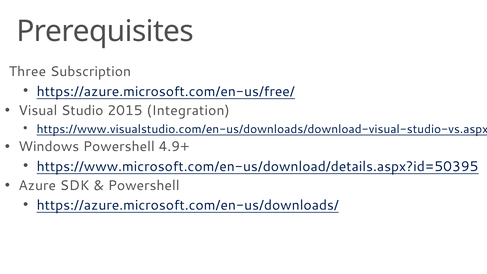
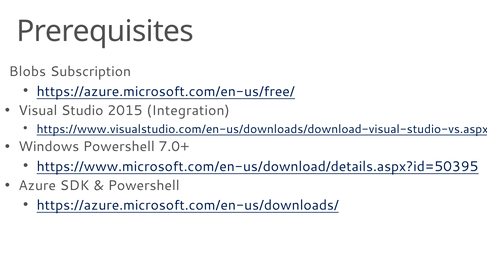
Three: Three -> Blobs
4.9+: 4.9+ -> 7.0+
